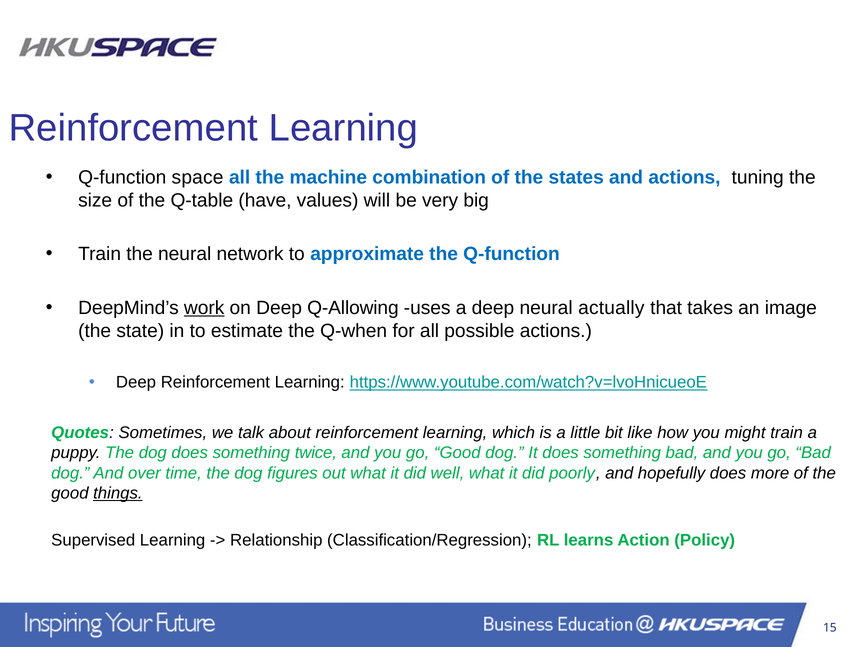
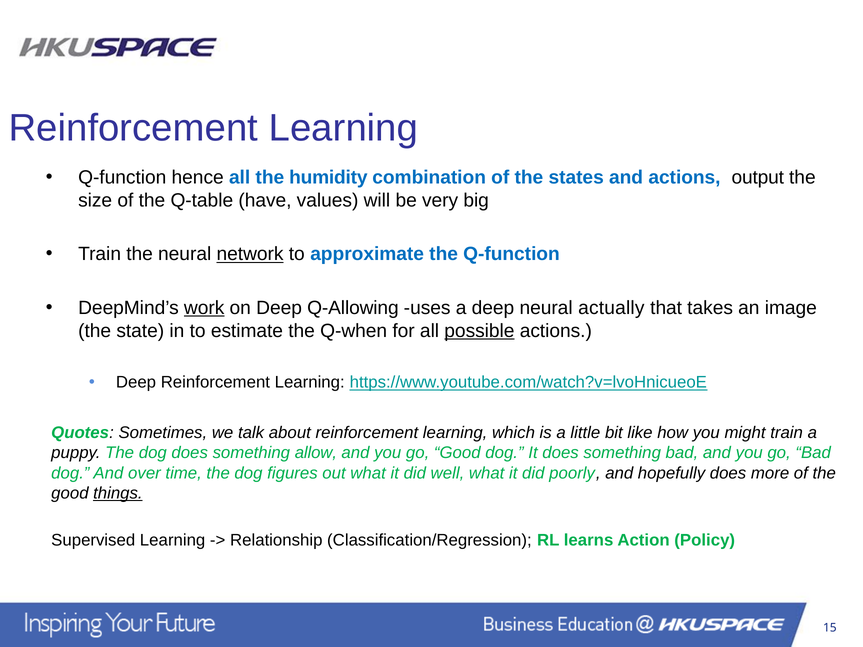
space: space -> hence
machine: machine -> humidity
tuning: tuning -> output
network underline: none -> present
possible underline: none -> present
twice: twice -> allow
